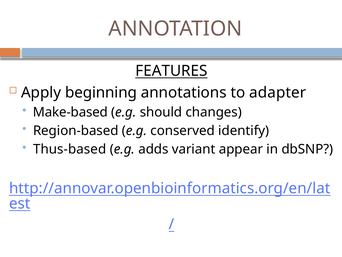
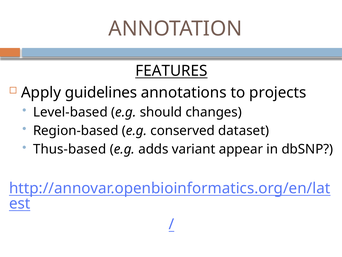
beginning: beginning -> guidelines
adapter: adapter -> projects
Make-based: Make-based -> Level-based
identify: identify -> dataset
